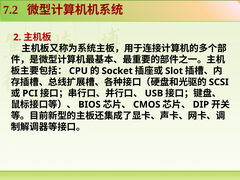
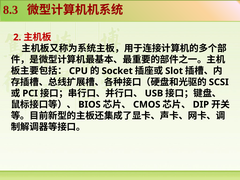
7.2: 7.2 -> 8.3
